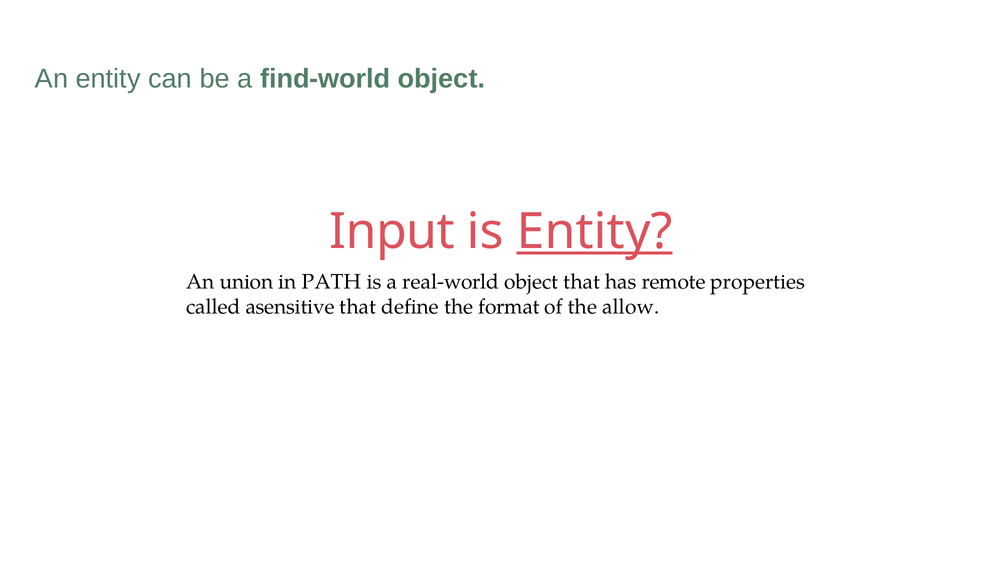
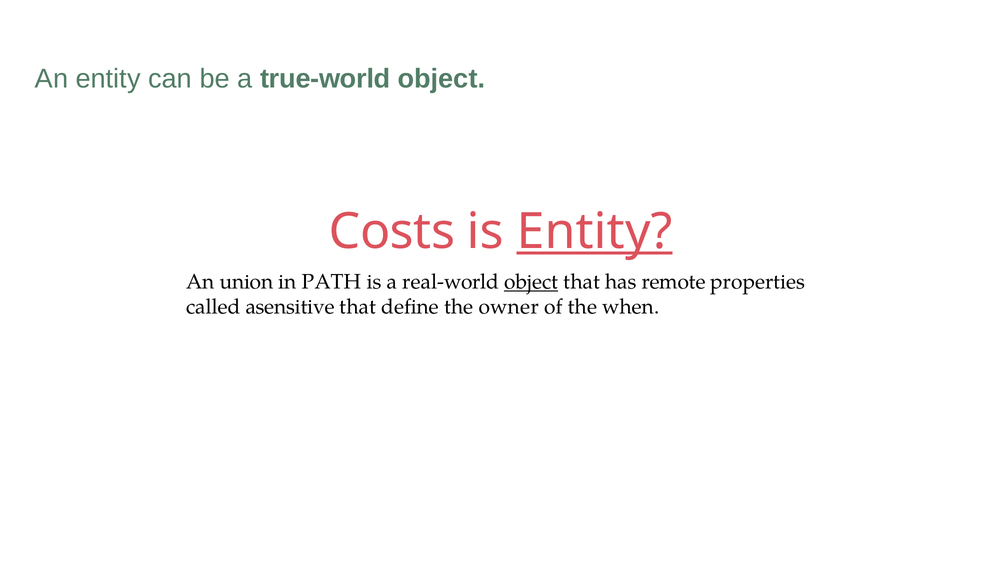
find-world: find-world -> true-world
Input: Input -> Costs
object at (531, 282) underline: none -> present
format: format -> owner
allow: allow -> when
